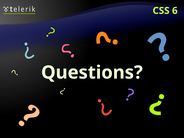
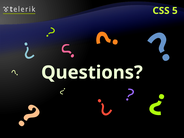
6: 6 -> 5
